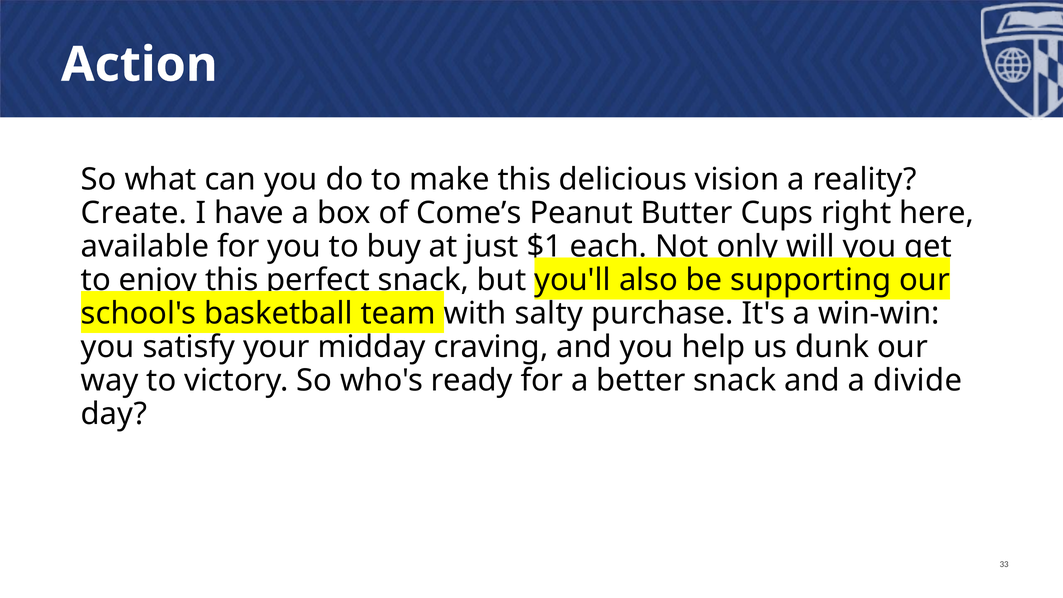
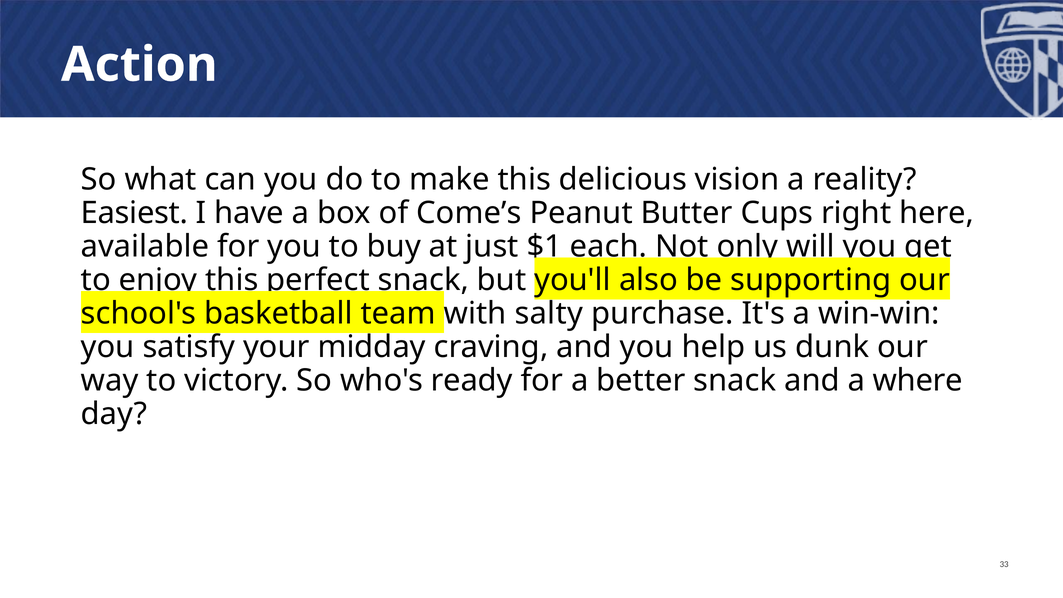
Create: Create -> Easiest
divide: divide -> where
